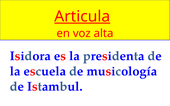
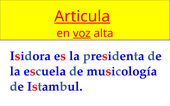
voz underline: none -> present
